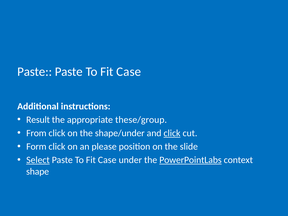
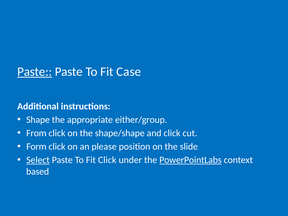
Paste at (35, 72) underline: none -> present
Result: Result -> Shape
these/group: these/group -> either/group
shape/under: shape/under -> shape/shape
click at (172, 133) underline: present -> none
Case at (107, 160): Case -> Click
shape: shape -> based
